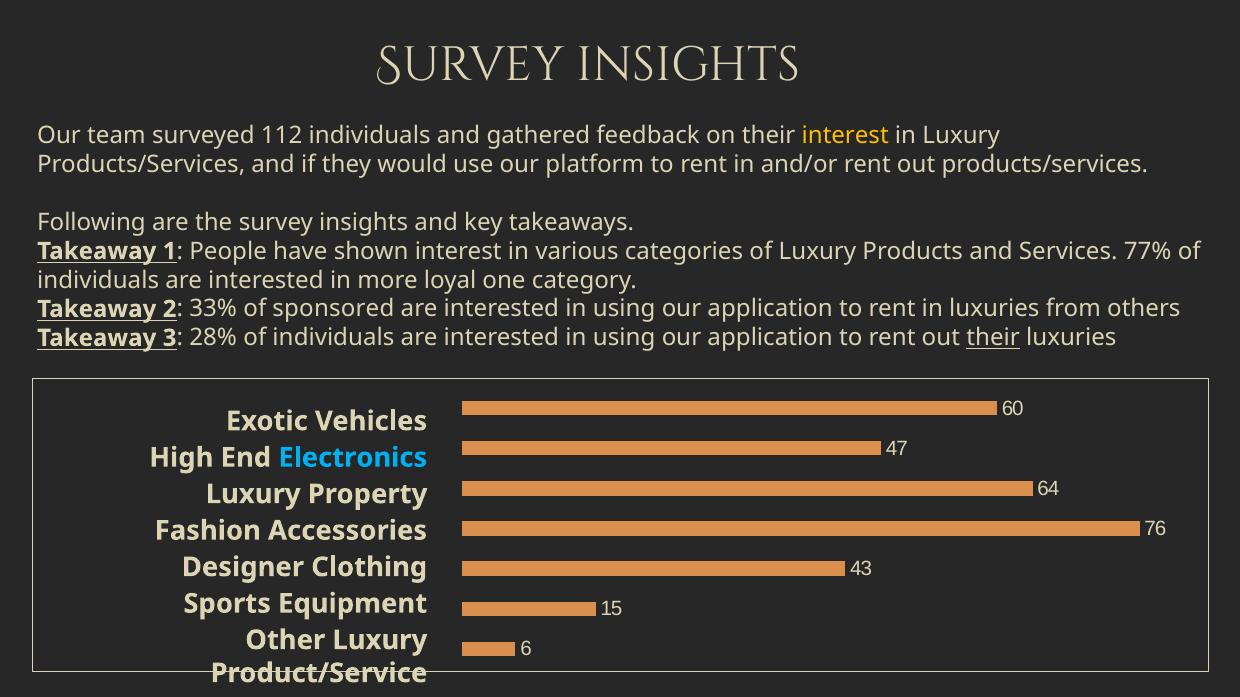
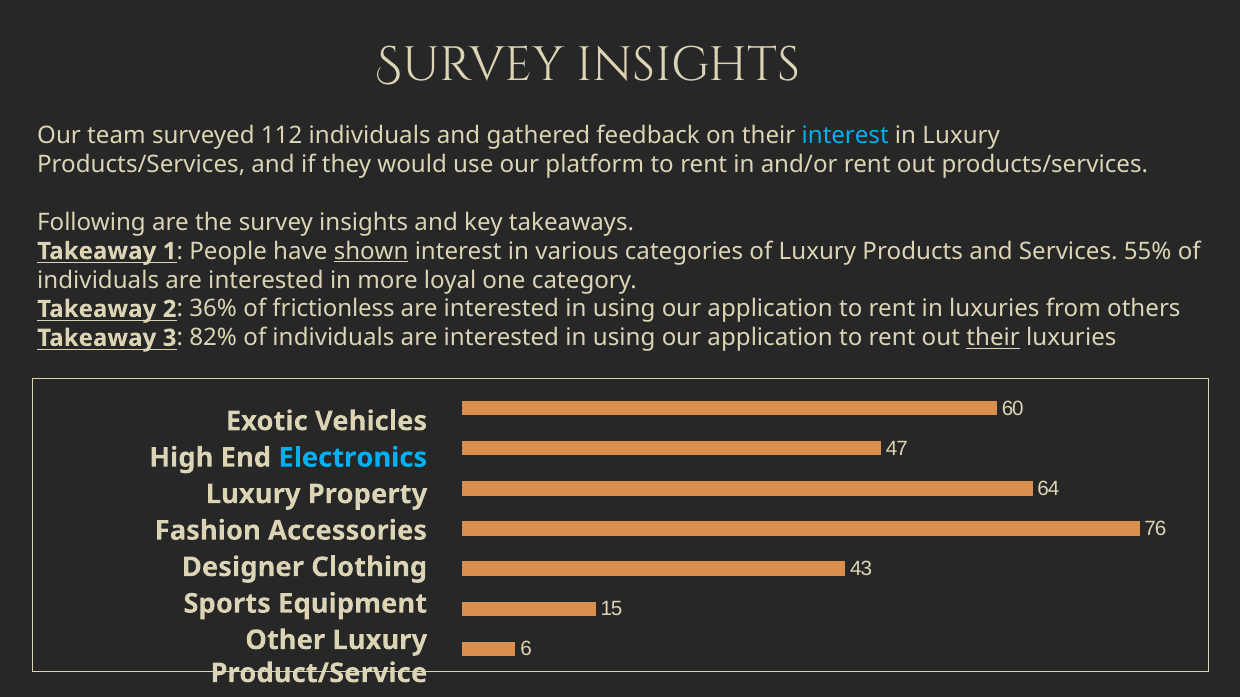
interest at (845, 136) colour: yellow -> light blue
shown underline: none -> present
77%: 77% -> 55%
33%: 33% -> 36%
sponsored: sponsored -> frictionless
28%: 28% -> 82%
